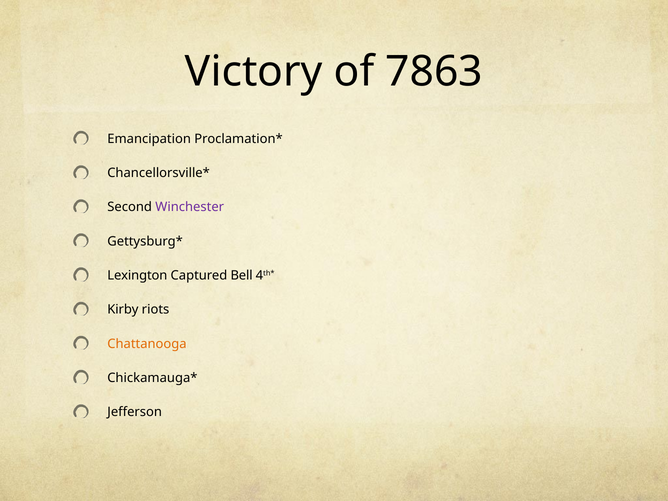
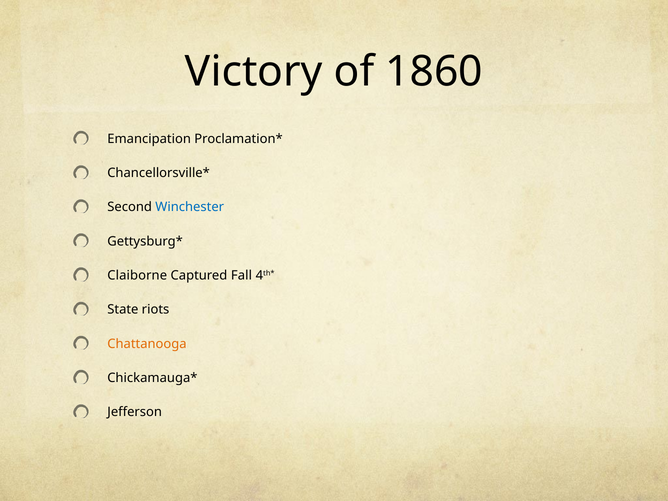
7863: 7863 -> 1860
Winchester colour: purple -> blue
Lexington: Lexington -> Claiborne
Bell: Bell -> Fall
Kirby: Kirby -> State
